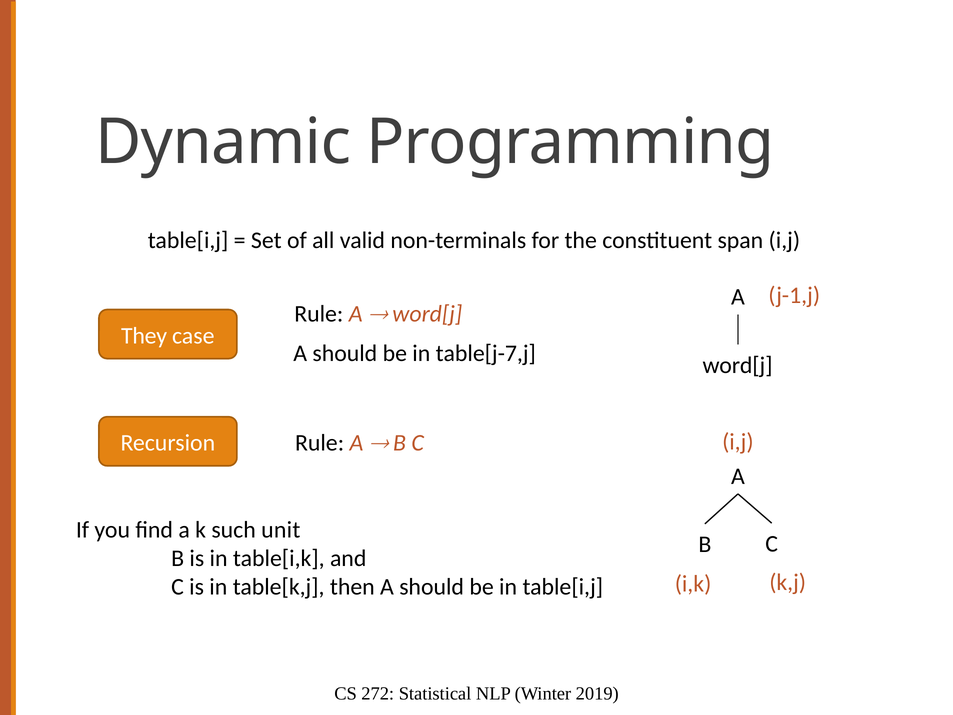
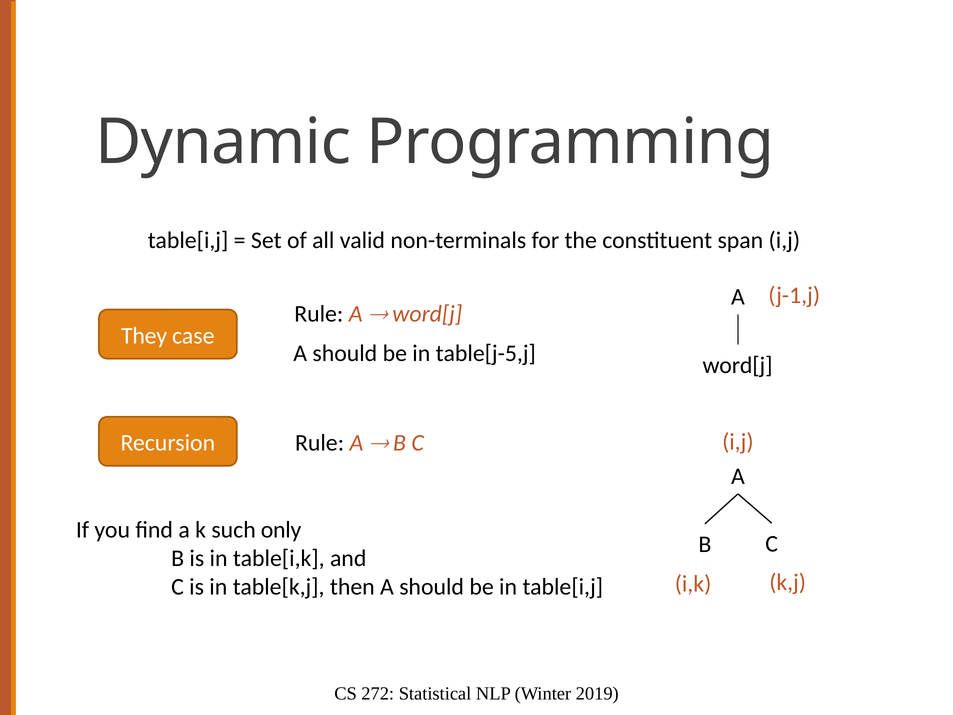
table[j-7,j: table[j-7,j -> table[j-5,j
unit: unit -> only
